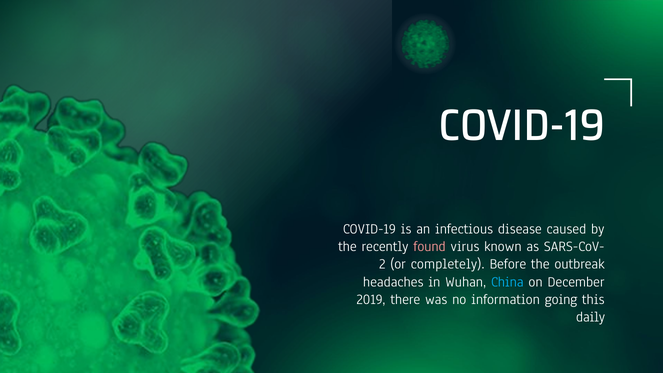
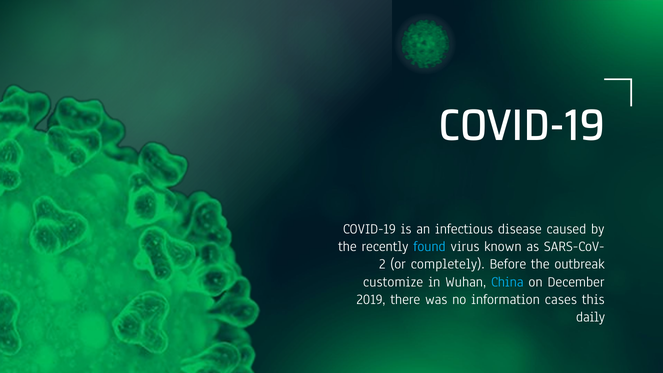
found colour: pink -> light blue
headaches: headaches -> customize
going: going -> cases
